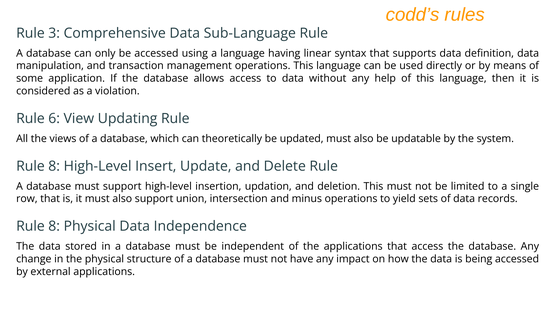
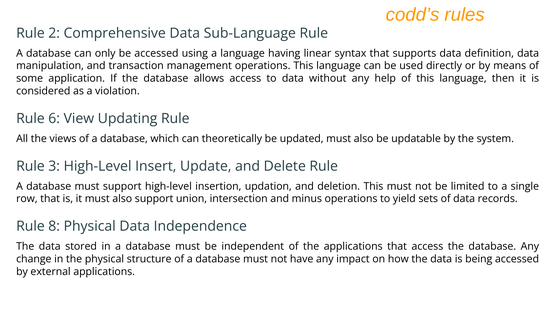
3: 3 -> 2
8 at (54, 166): 8 -> 3
